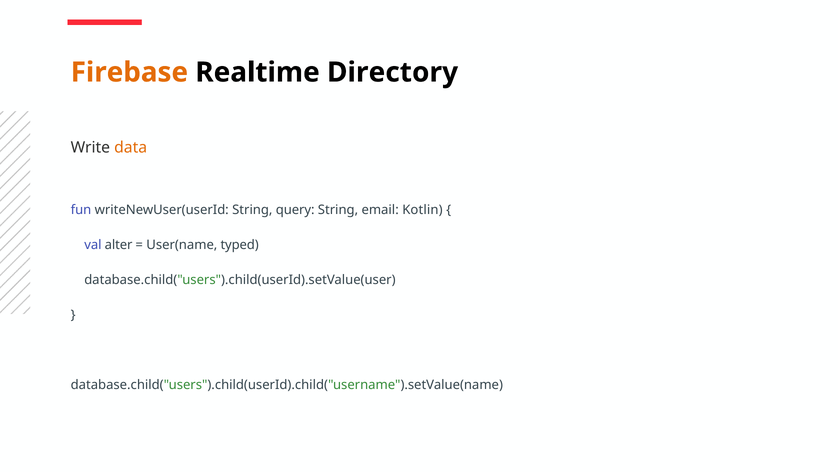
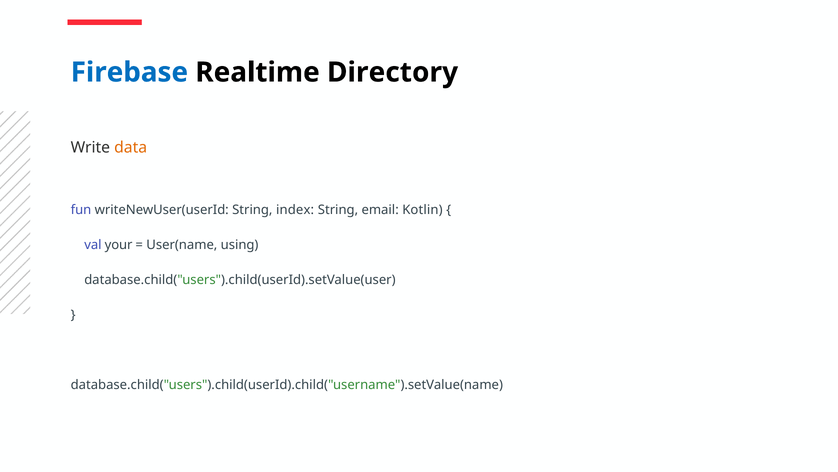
Firebase colour: orange -> blue
query: query -> index
alter: alter -> your
typed: typed -> using
